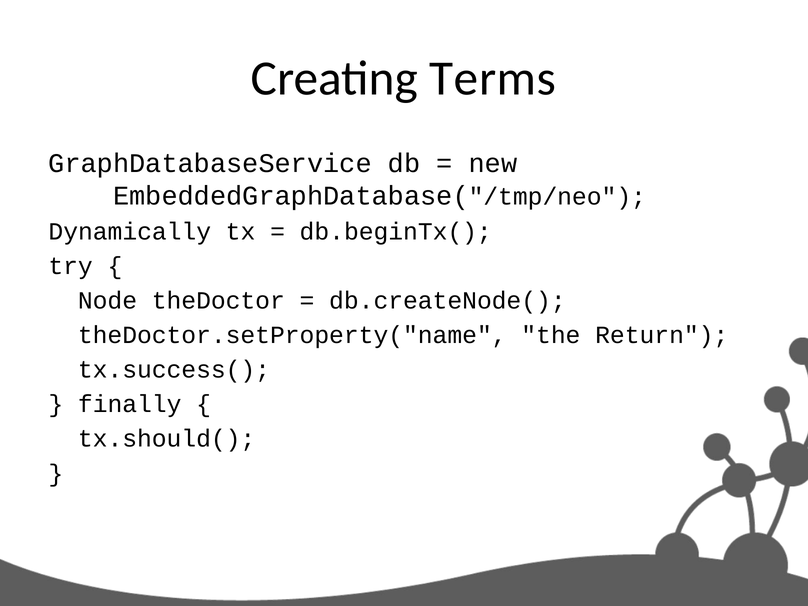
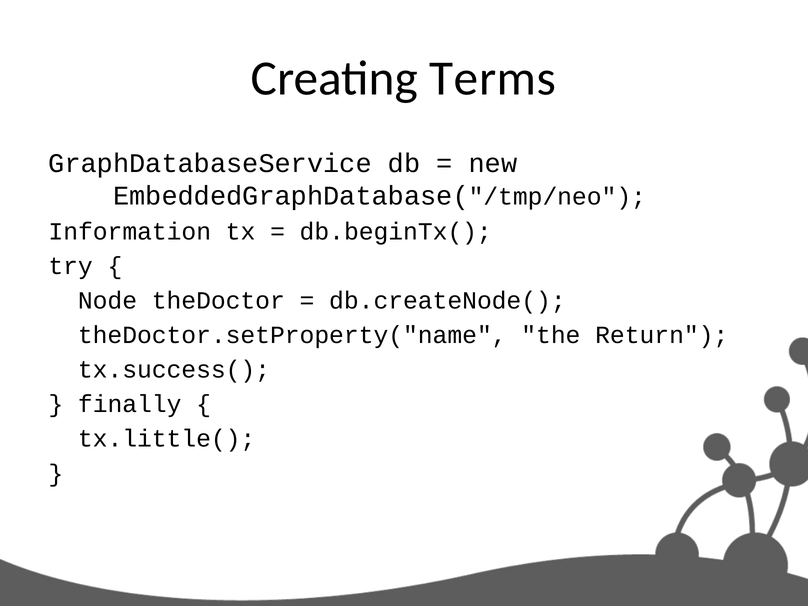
Dynamically: Dynamically -> Information
tx.should(: tx.should( -> tx.little(
